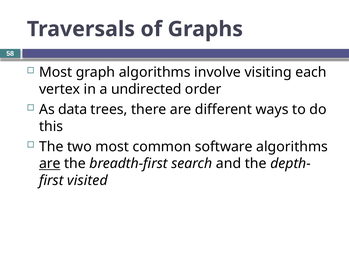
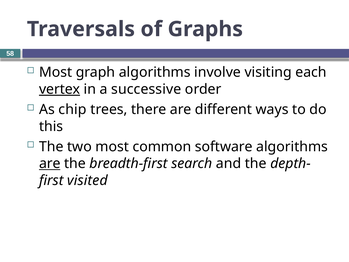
vertex underline: none -> present
undirected: undirected -> successive
data: data -> chip
